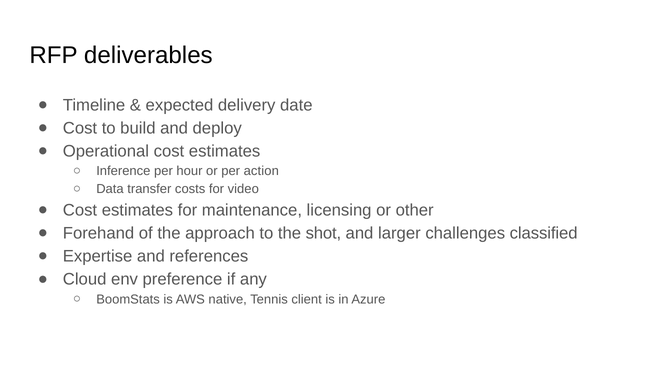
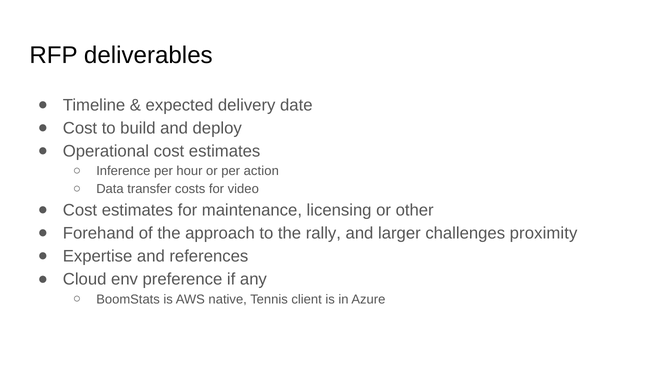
shot: shot -> rally
classified: classified -> proximity
